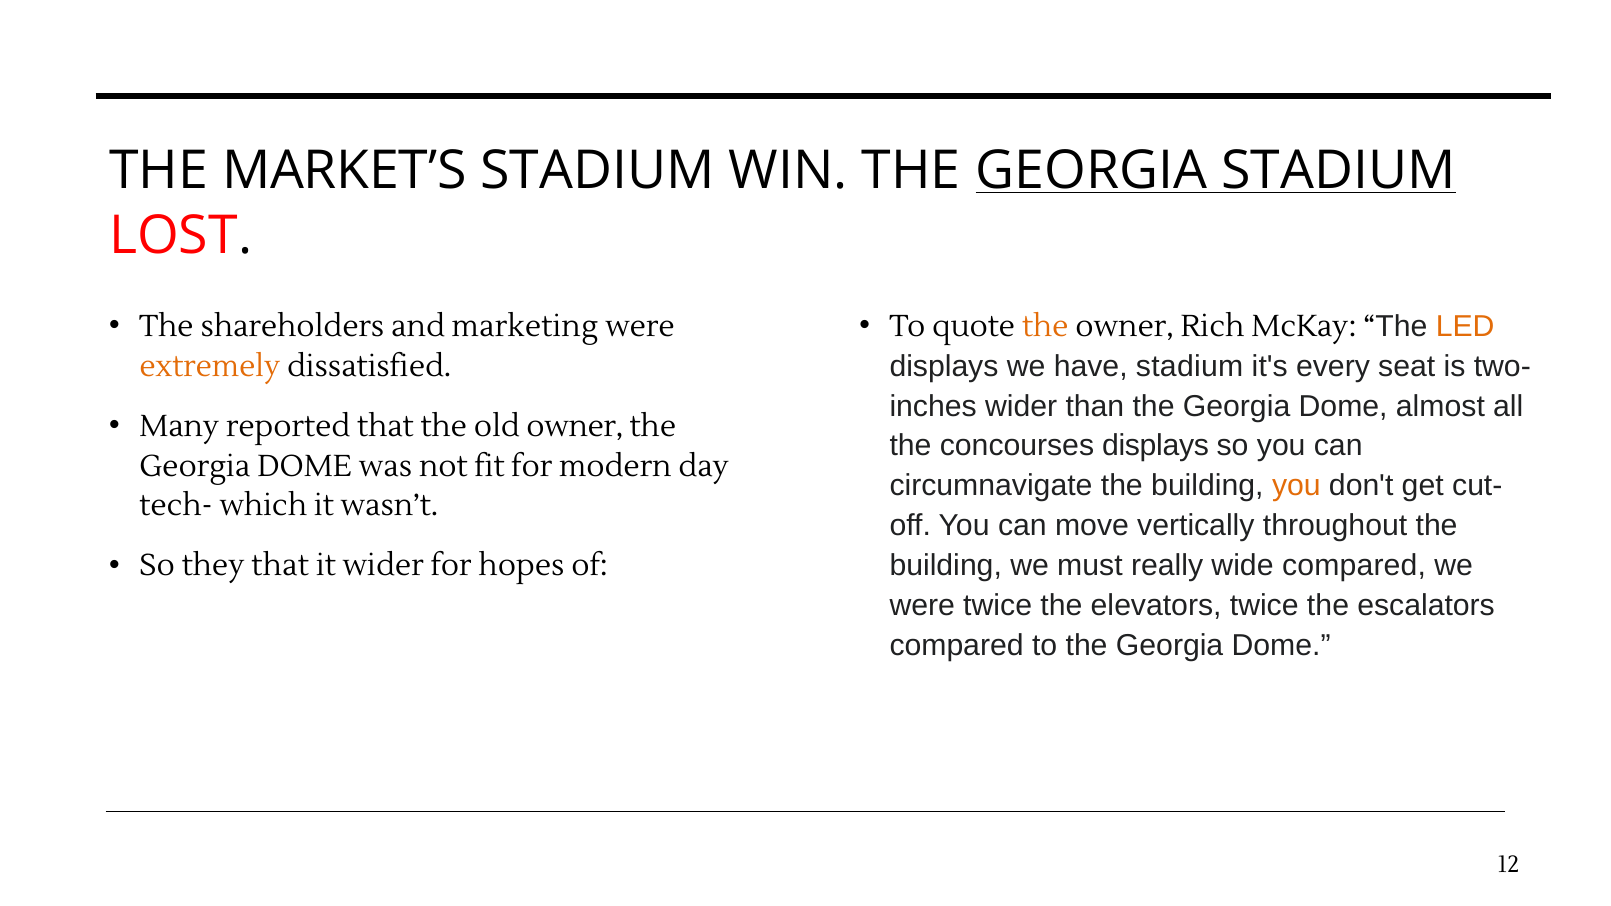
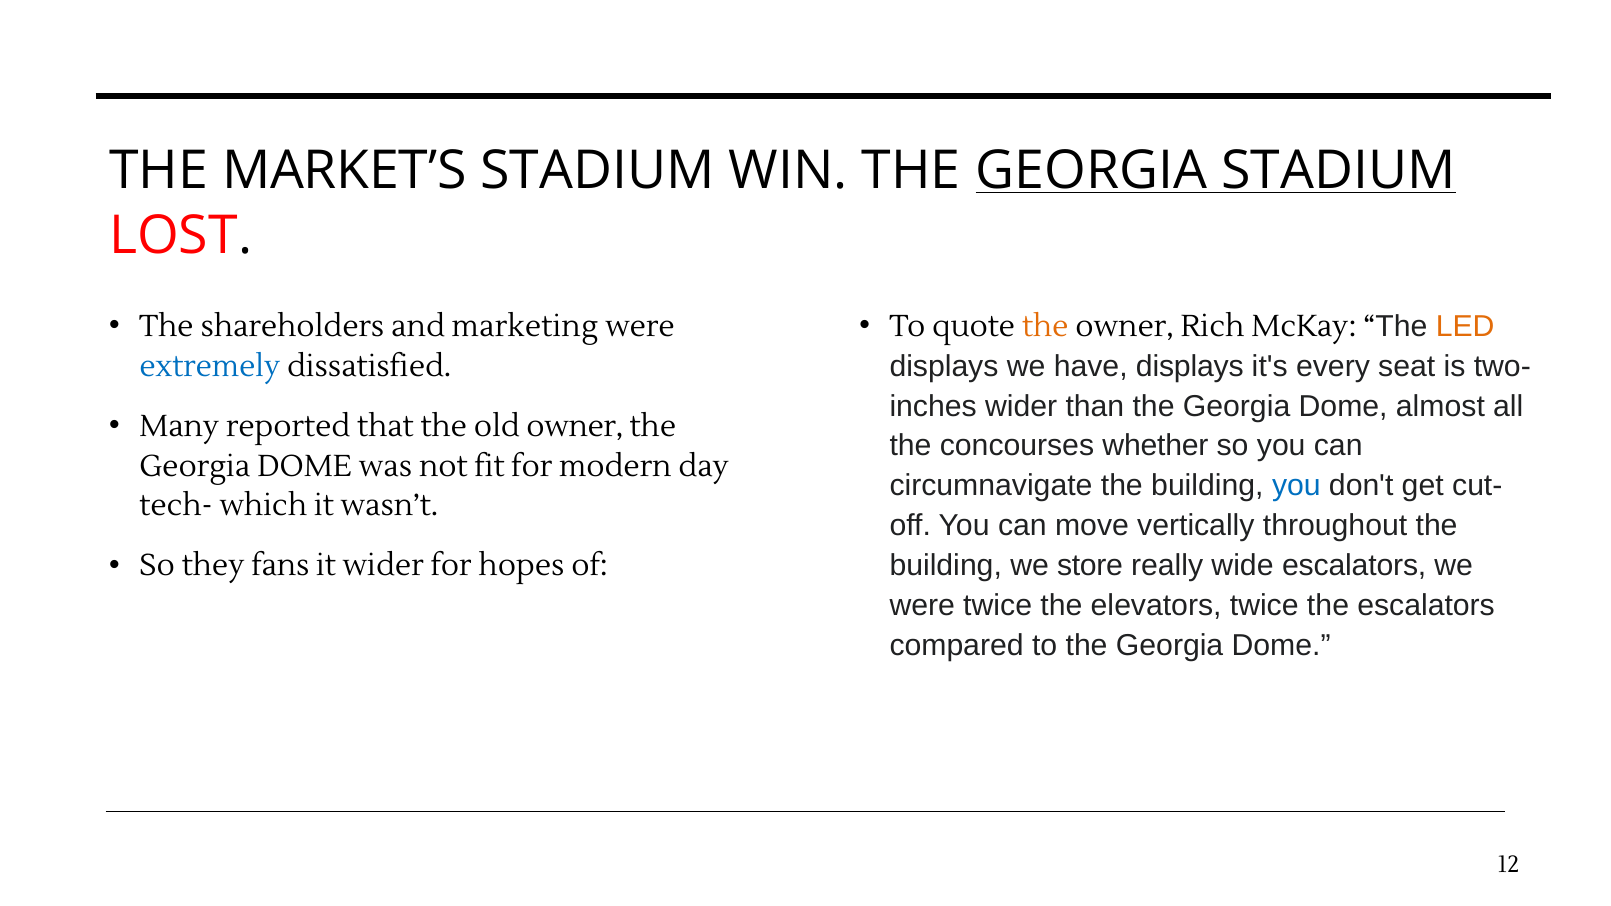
have stadium: stadium -> displays
extremely colour: orange -> blue
concourses displays: displays -> whether
you at (1296, 486) colour: orange -> blue
they that: that -> fans
must: must -> store
wide compared: compared -> escalators
